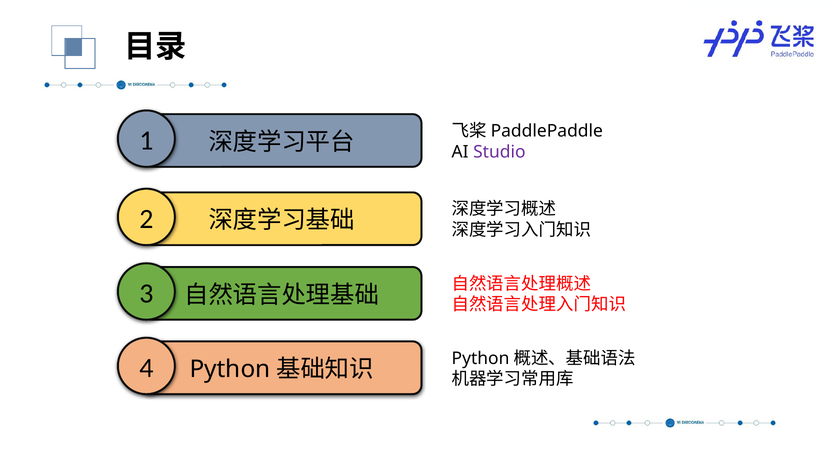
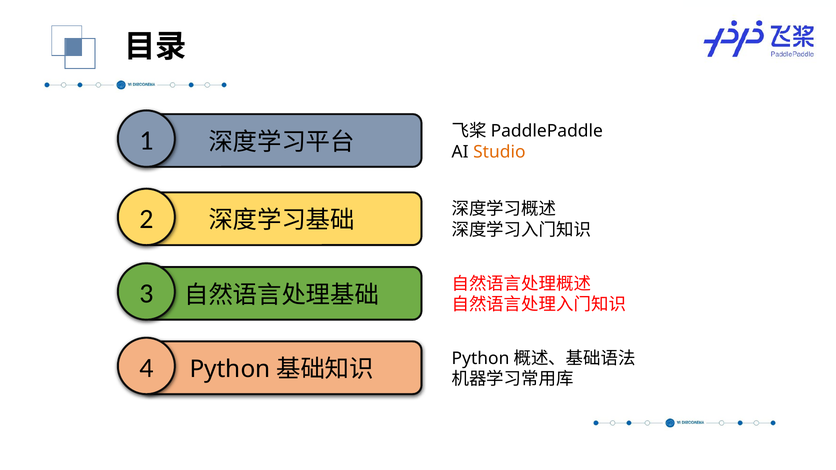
Studio colour: purple -> orange
